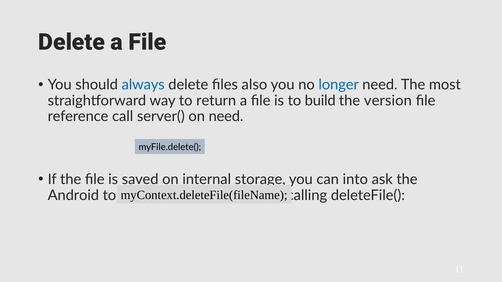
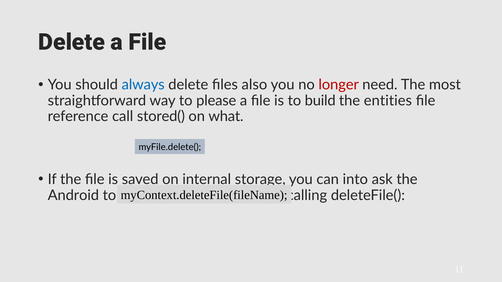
longer colour: blue -> red
return: return -> please
version: version -> entities
server(: server( -> stored(
on need: need -> what
